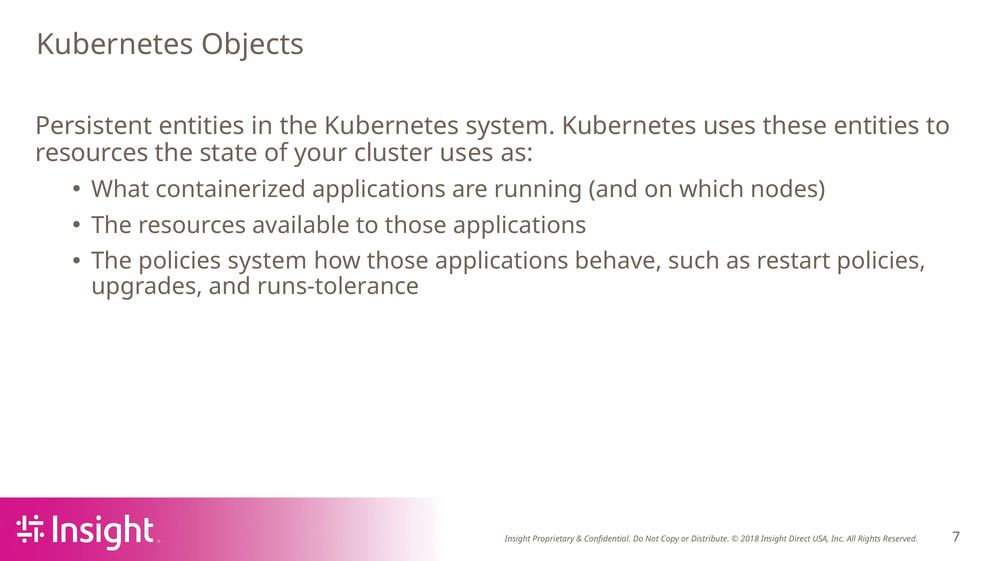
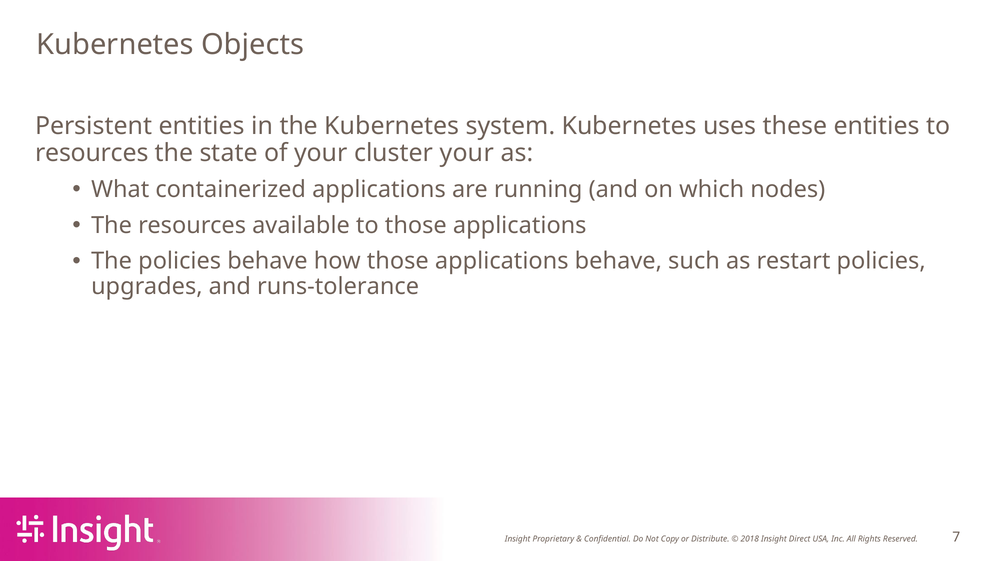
cluster uses: uses -> your
policies system: system -> behave
